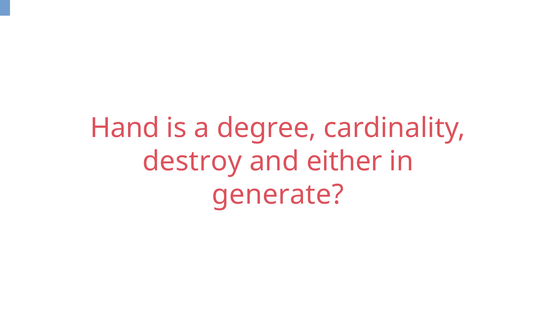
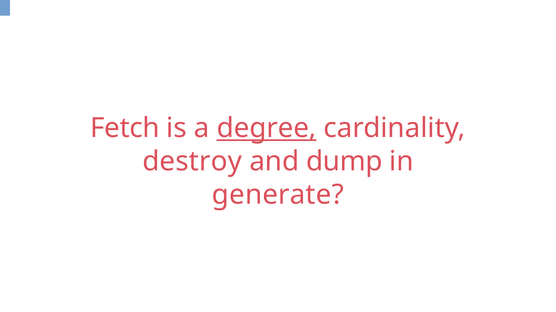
Hand: Hand -> Fetch
degree underline: none -> present
either: either -> dump
